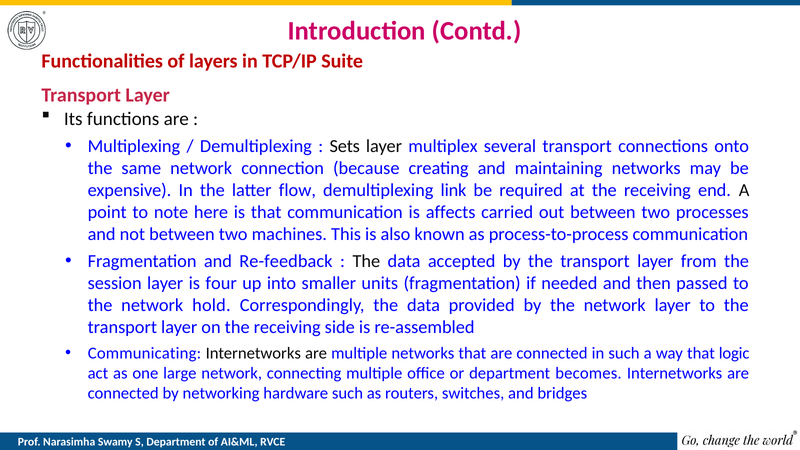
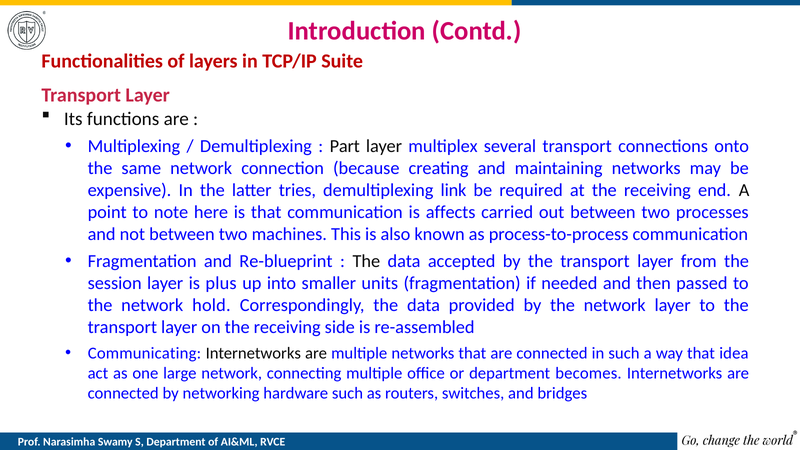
Sets: Sets -> Part
flow: flow -> tries
Re-feedback: Re-feedback -> Re-blueprint
four: four -> plus
logic: logic -> idea
